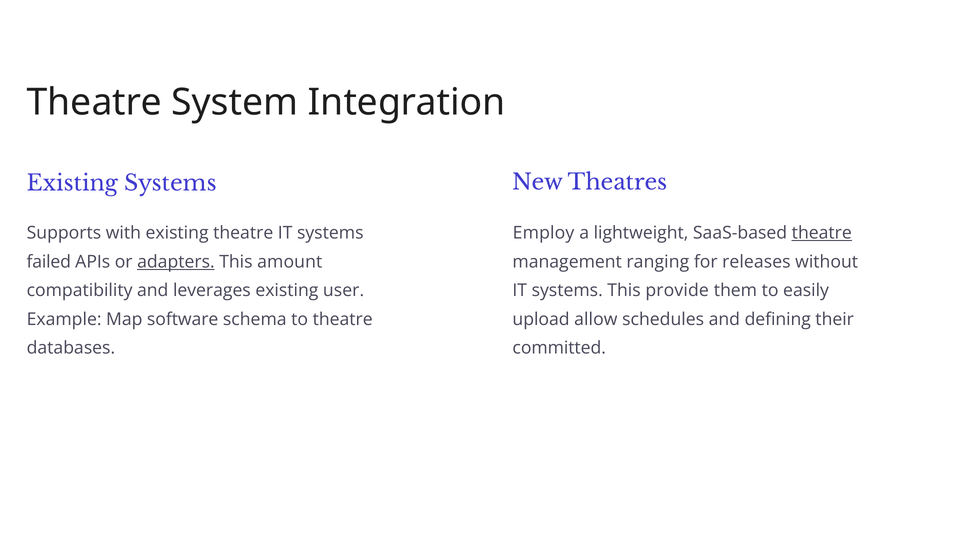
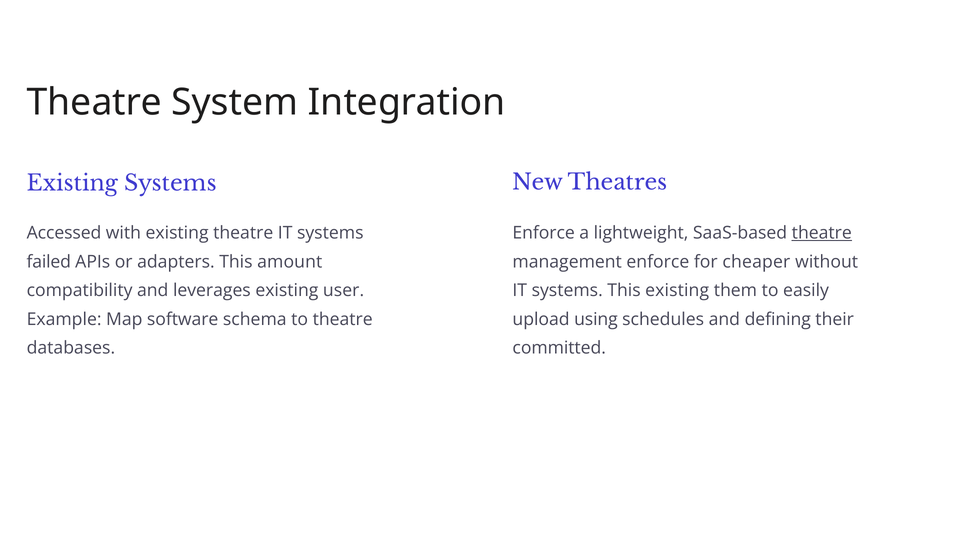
Supports: Supports -> Accessed
Employ at (544, 233): Employ -> Enforce
adapters underline: present -> none
management ranging: ranging -> enforce
releases: releases -> cheaper
This provide: provide -> existing
allow: allow -> using
